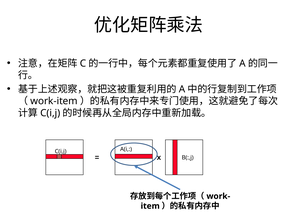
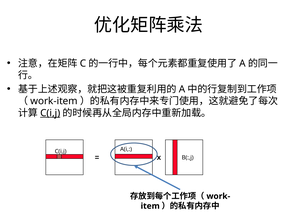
C(i,j at (50, 113) underline: none -> present
